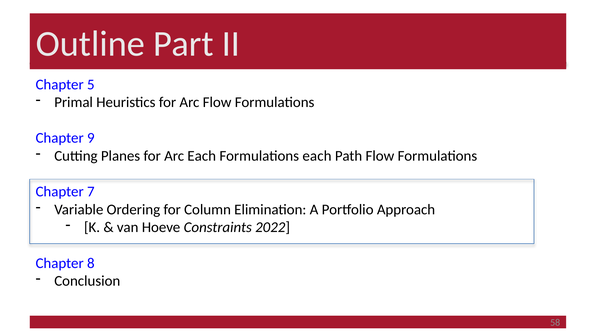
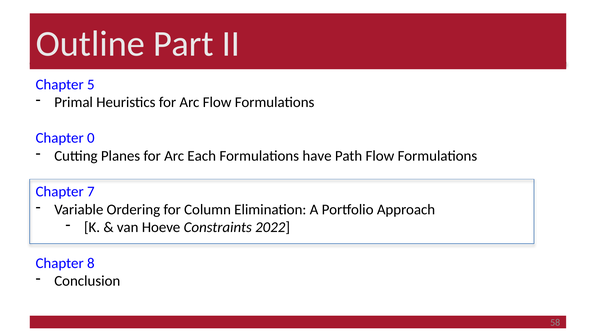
9: 9 -> 0
Formulations each: each -> have
